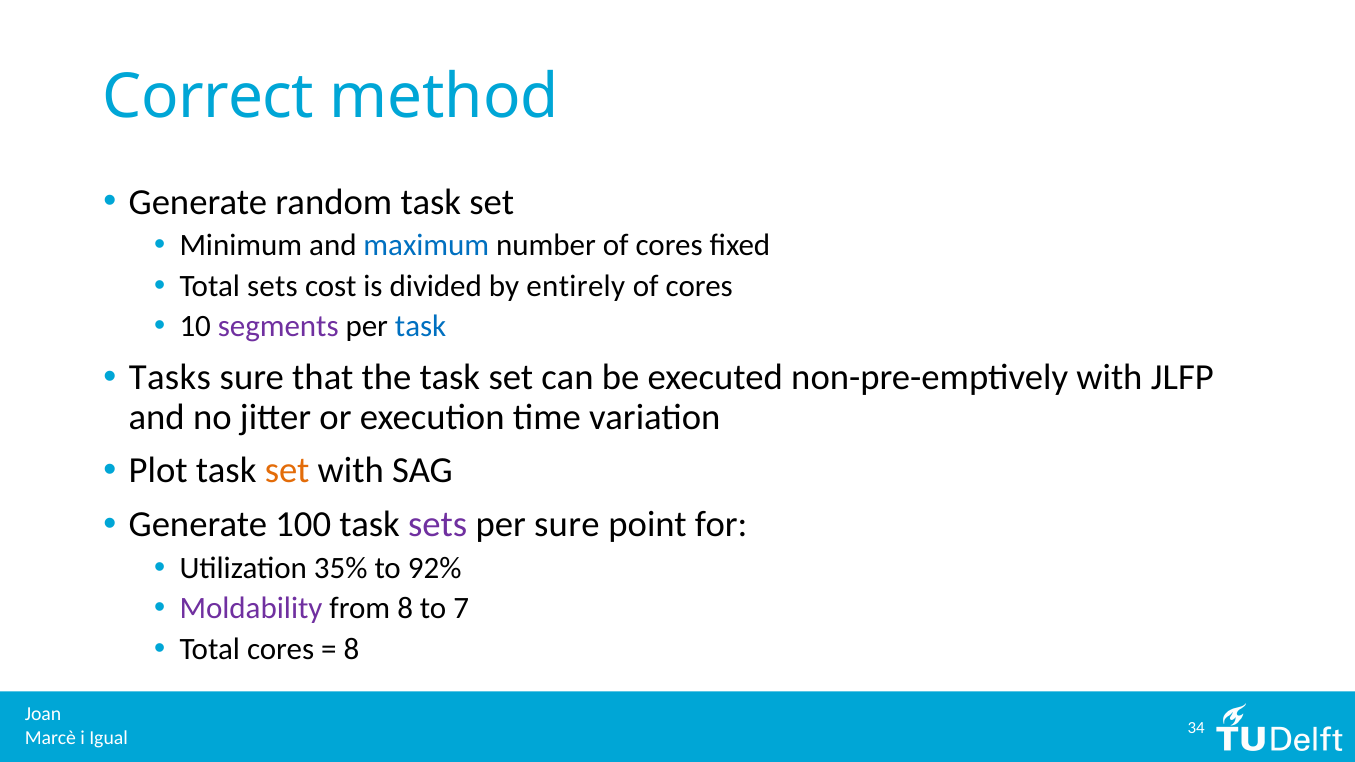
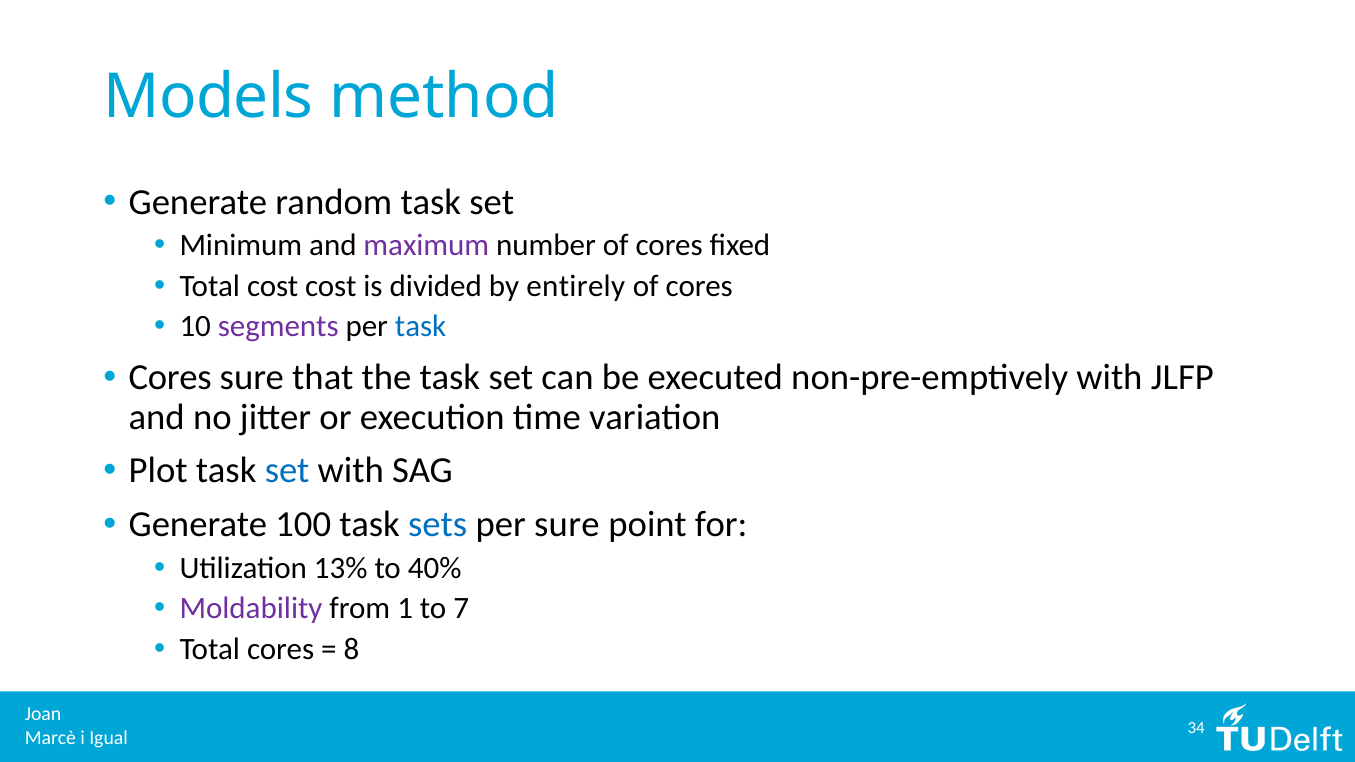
Correct: Correct -> Models
maximum colour: blue -> purple
Total sets: sets -> cost
Tasks at (170, 377): Tasks -> Cores
set at (287, 471) colour: orange -> blue
sets at (438, 525) colour: purple -> blue
35%: 35% -> 13%
92%: 92% -> 40%
from 8: 8 -> 1
